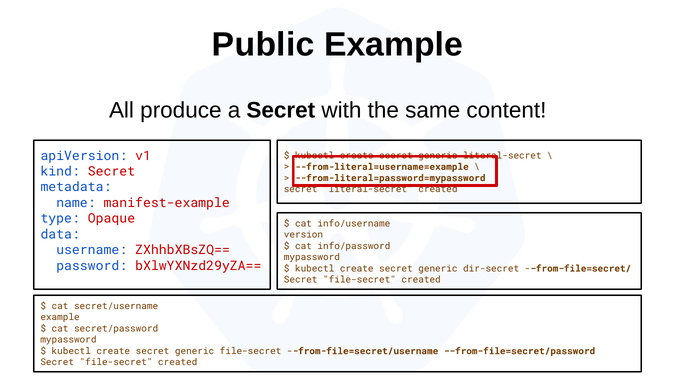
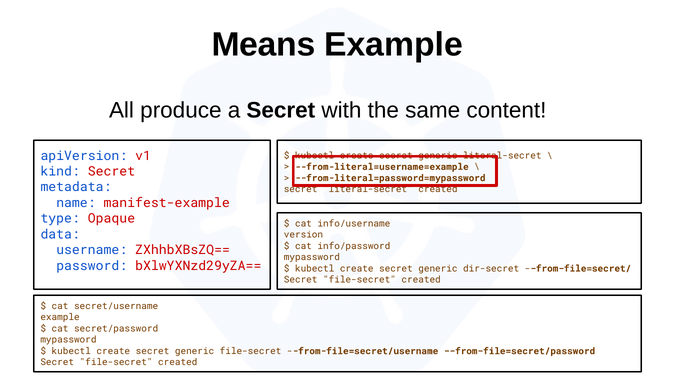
Public: Public -> Means
